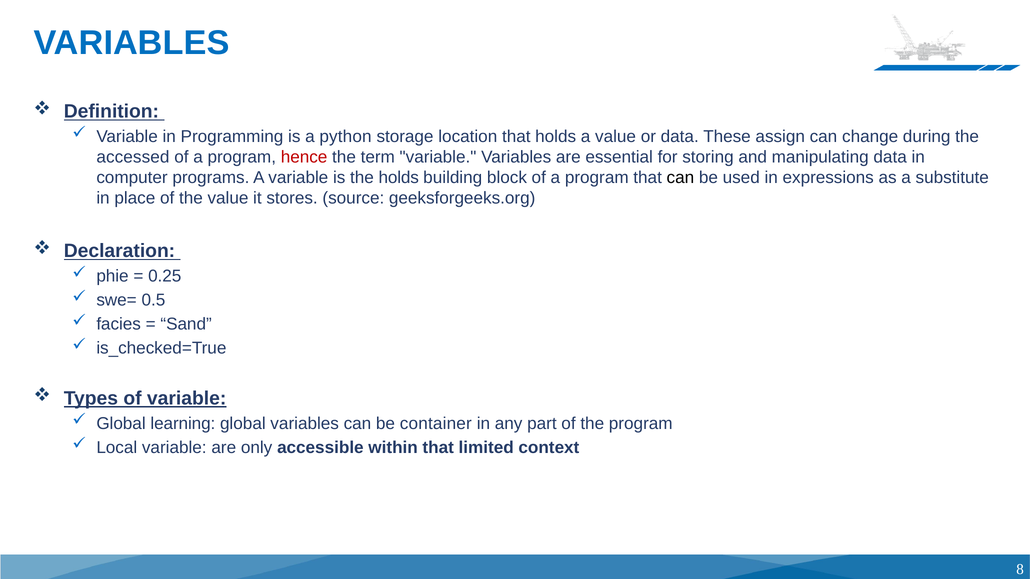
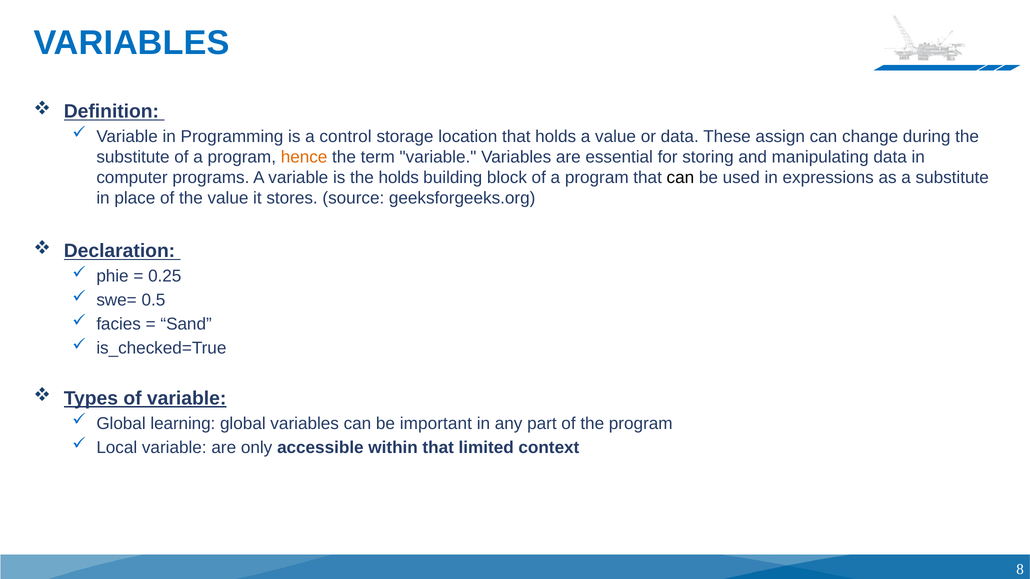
python: python -> control
accessed at (133, 157): accessed -> substitute
hence colour: red -> orange
container: container -> important
